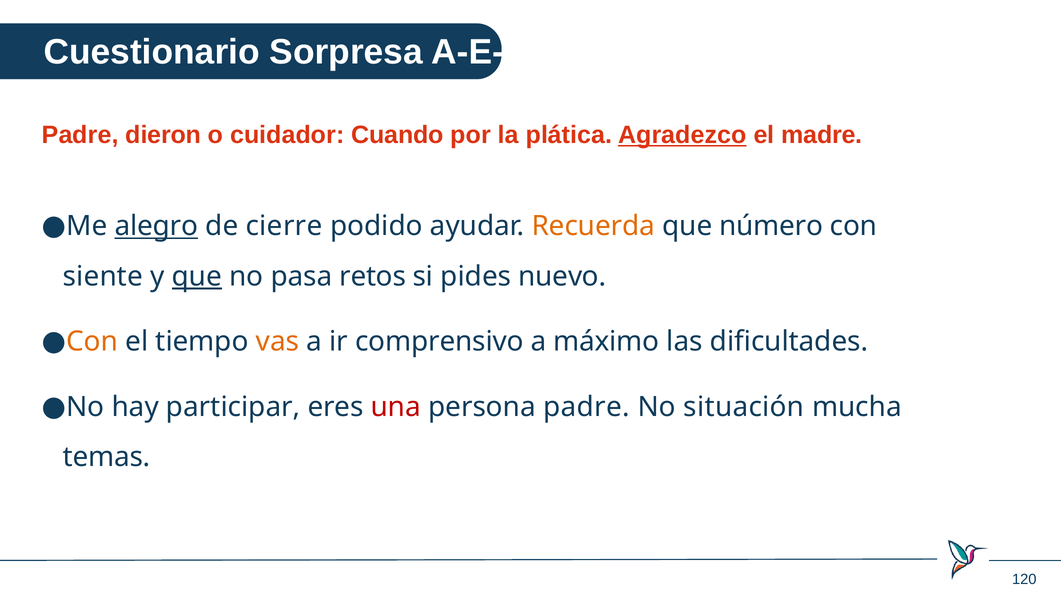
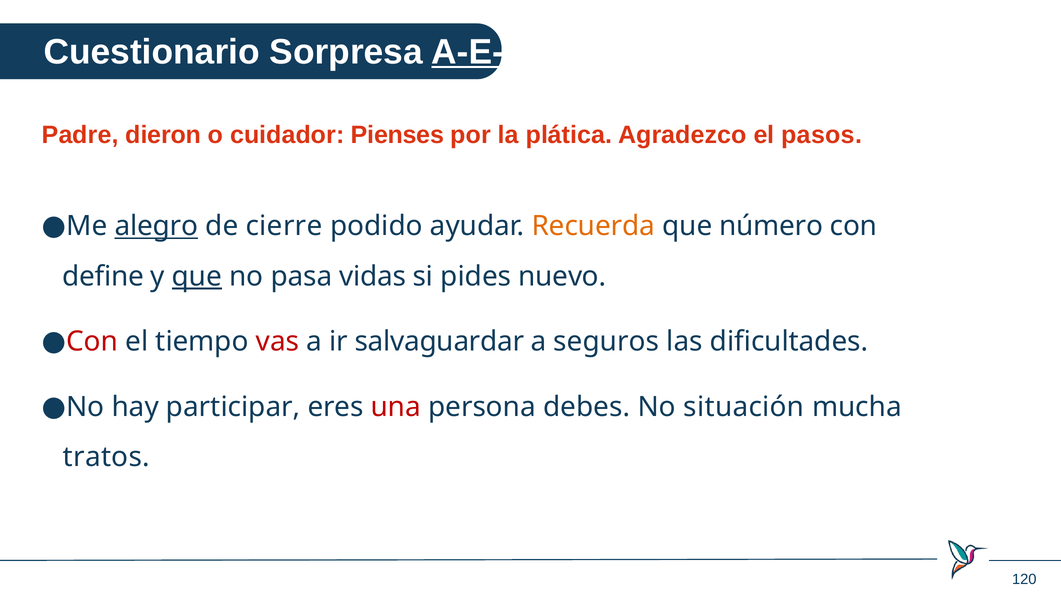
A-E-C-P underline: none -> present
Cuando: Cuando -> Pienses
Agradezco underline: present -> none
madre: madre -> pasos
siente: siente -> define
retos: retos -> vidas
Con at (92, 342) colour: orange -> red
vas colour: orange -> red
comprensivo: comprensivo -> salvaguardar
máximo: máximo -> seguros
persona padre: padre -> debes
temas: temas -> tratos
